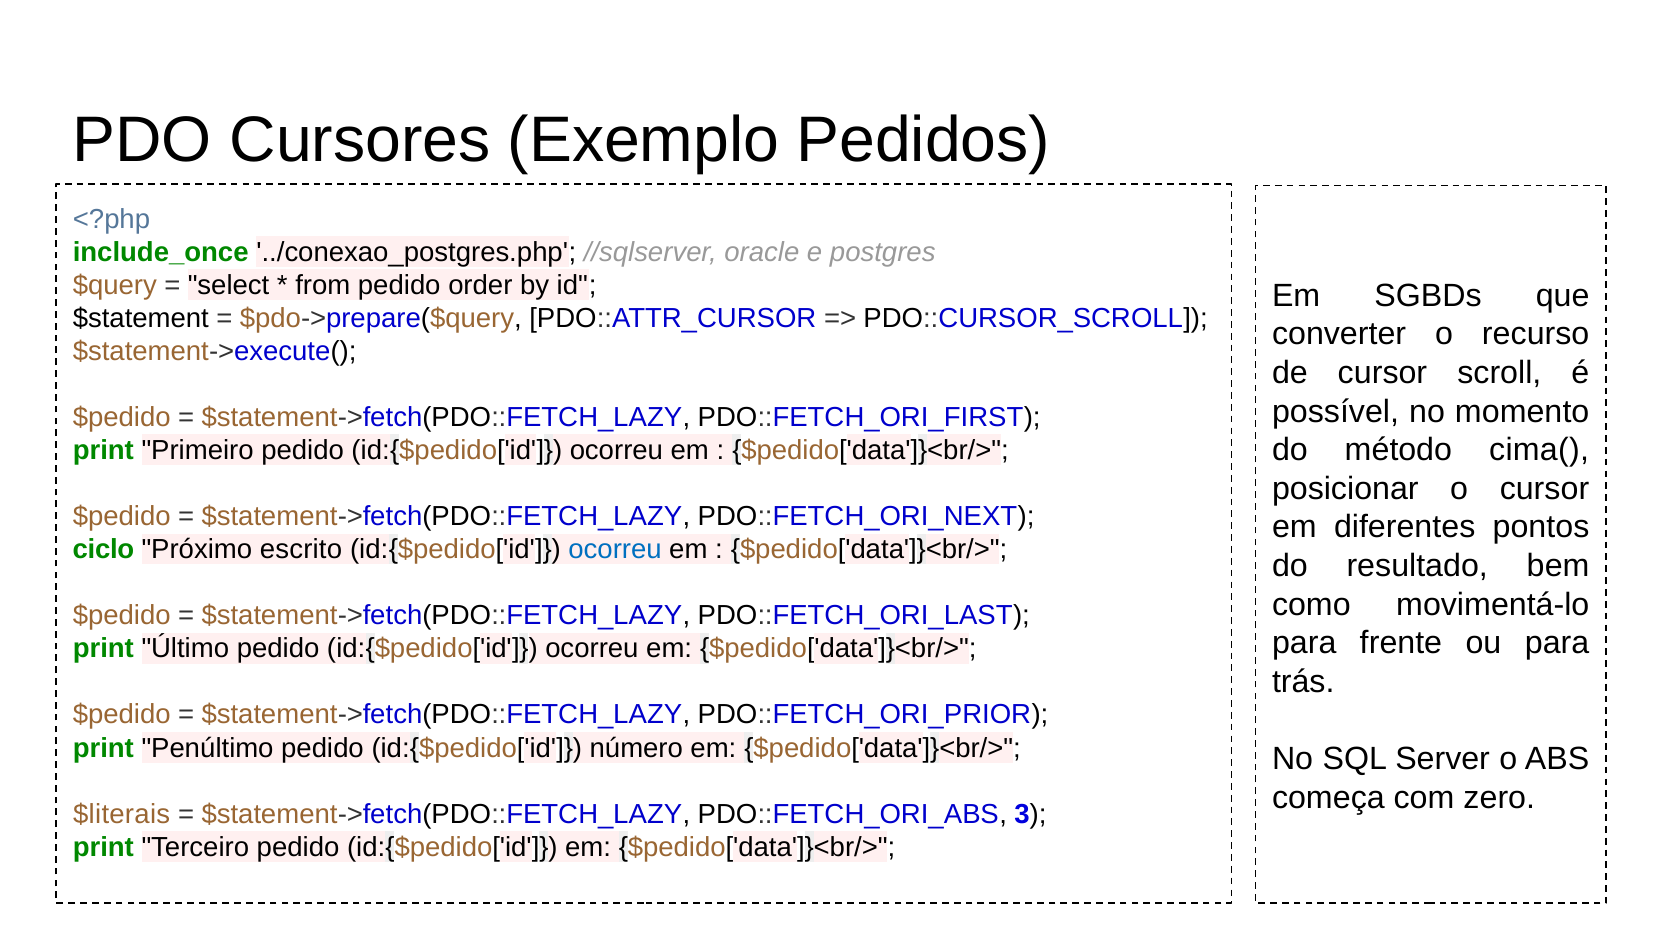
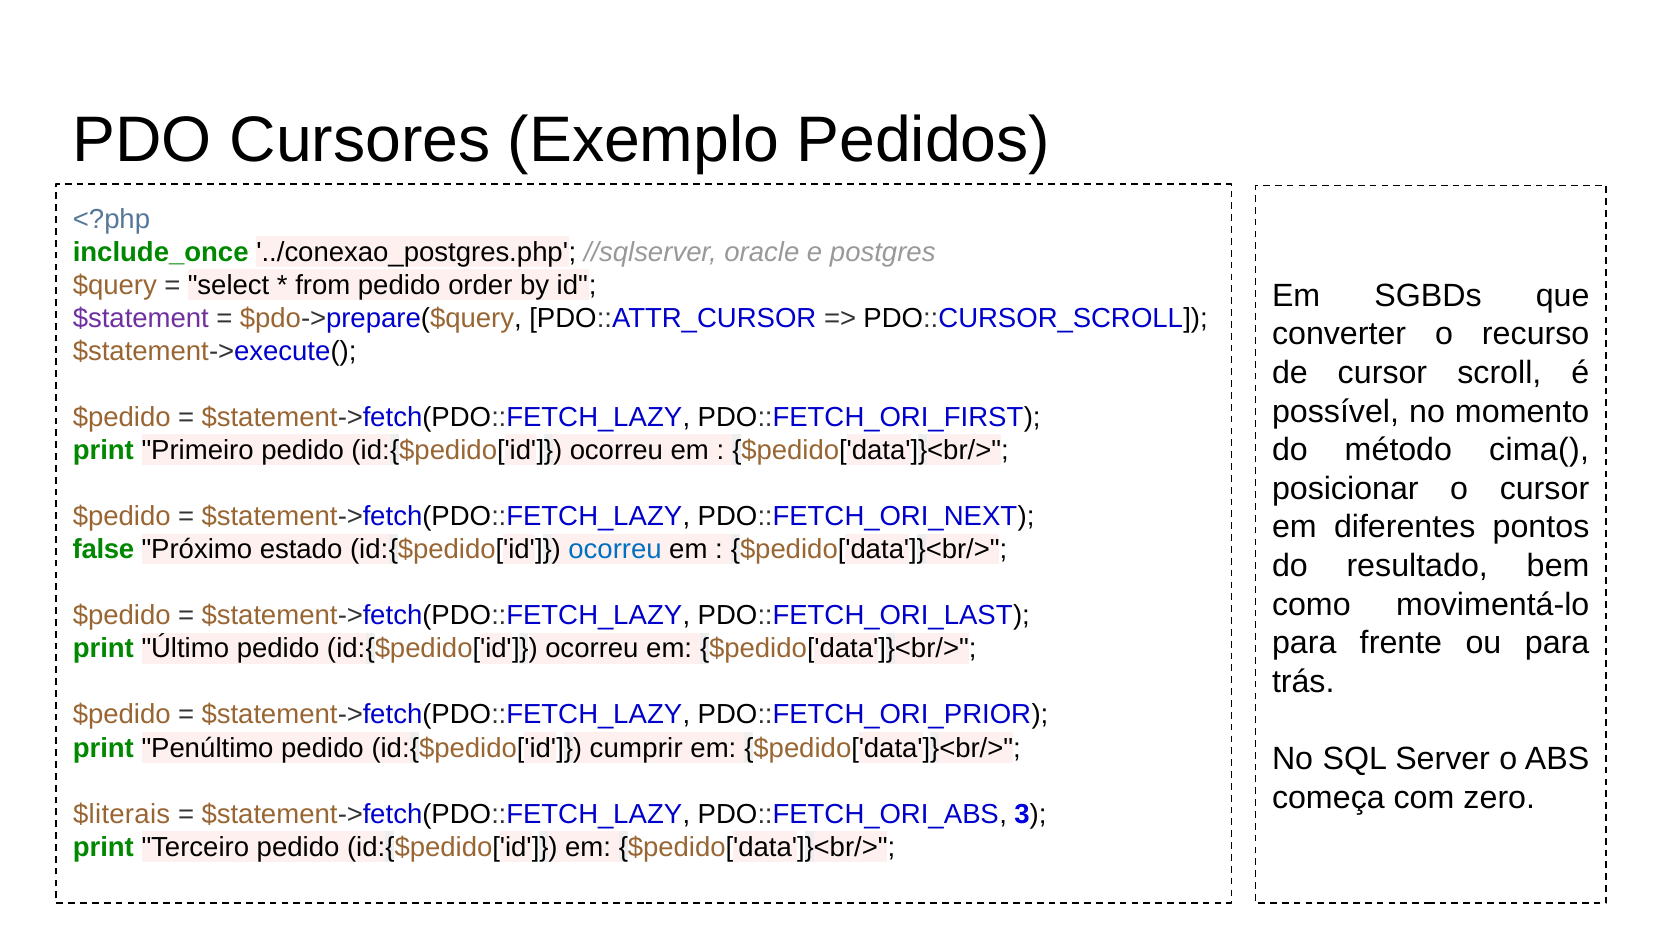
$statement colour: black -> purple
ciclo: ciclo -> false
escrito: escrito -> estado
número: número -> cumprir
